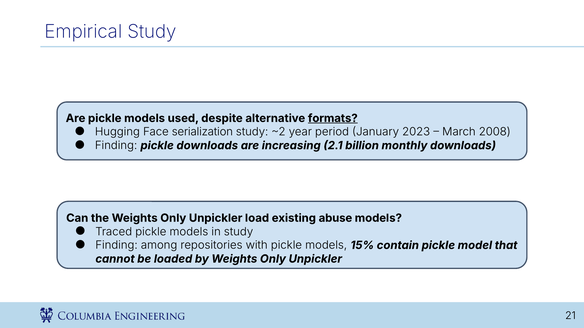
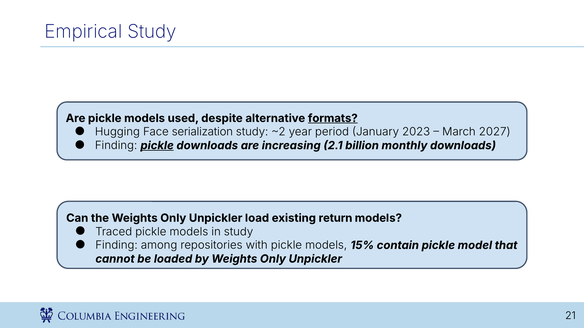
2008: 2008 -> 2027
pickle at (157, 146) underline: none -> present
abuse: abuse -> return
